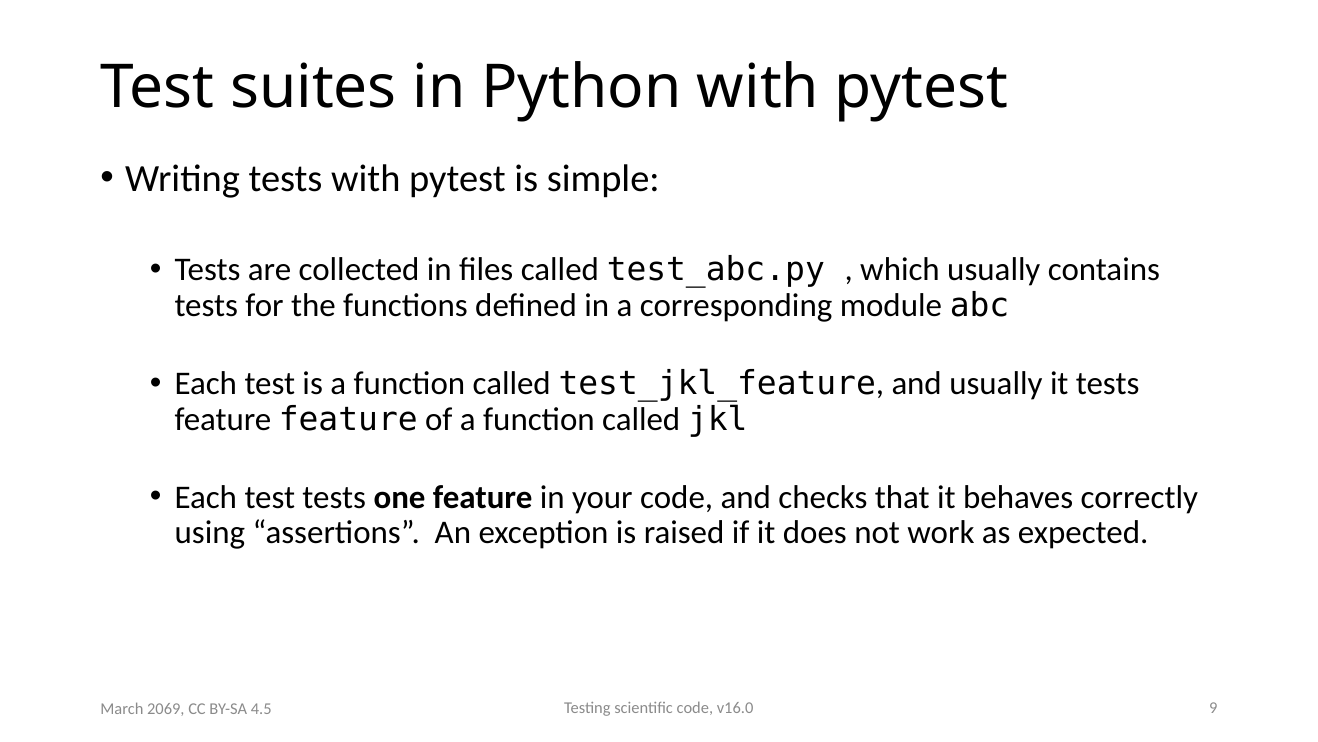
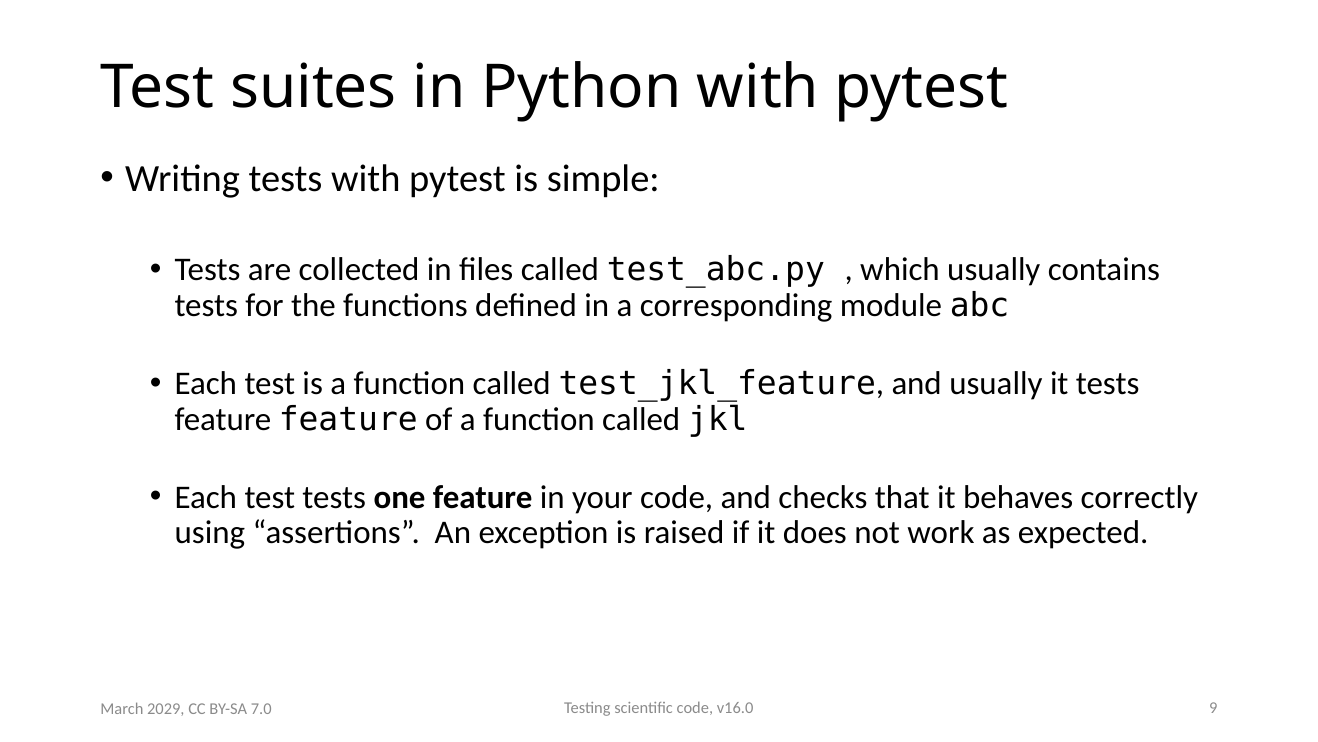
2069: 2069 -> 2029
4.5: 4.5 -> 7.0
